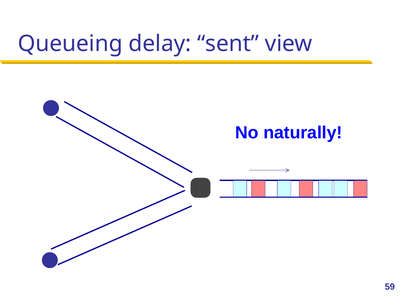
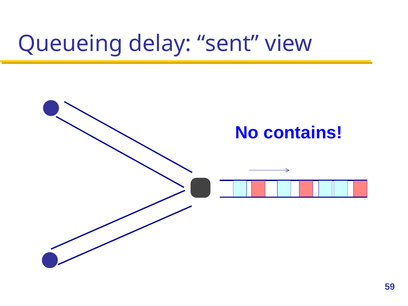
naturally: naturally -> contains
